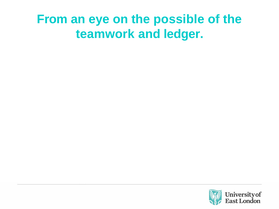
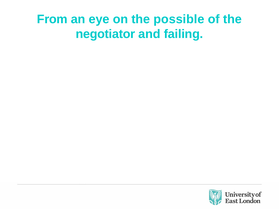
teamwork: teamwork -> negotiator
ledger: ledger -> failing
